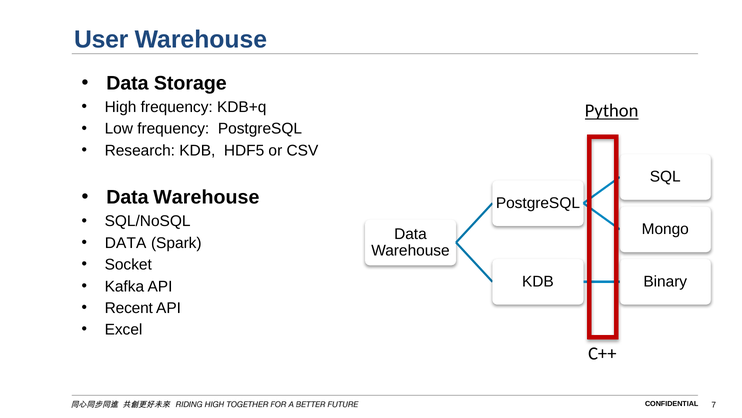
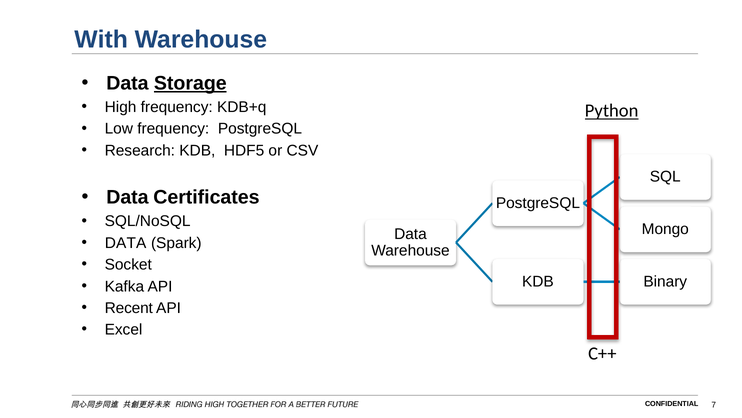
User: User -> With
Storage underline: none -> present
Warehouse at (206, 197): Warehouse -> Certificates
